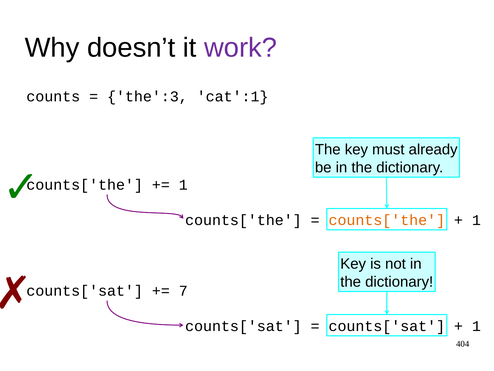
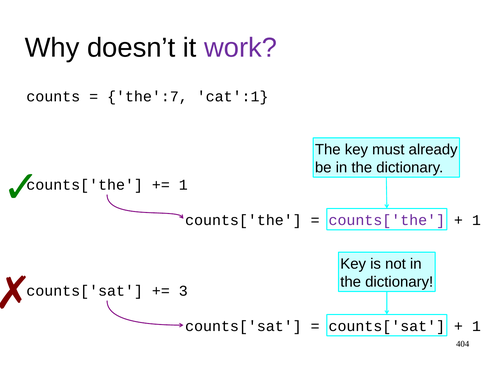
the':3: the':3 -> the':7
counts['the at (387, 220) colour: orange -> purple
7: 7 -> 3
